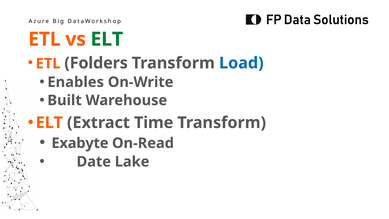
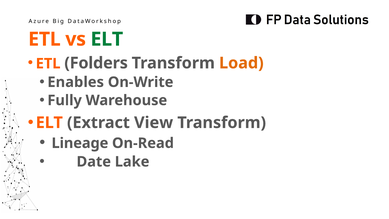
Load colour: blue -> orange
Built: Built -> Fully
Time: Time -> View
Exabyte: Exabyte -> Lineage
